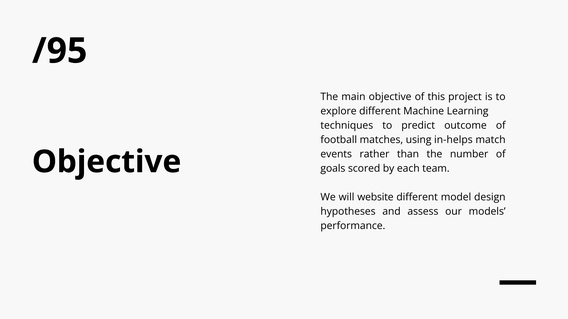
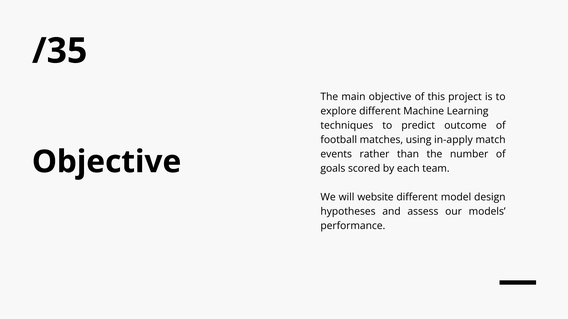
/95: /95 -> /35
in-helps: in-helps -> in-apply
